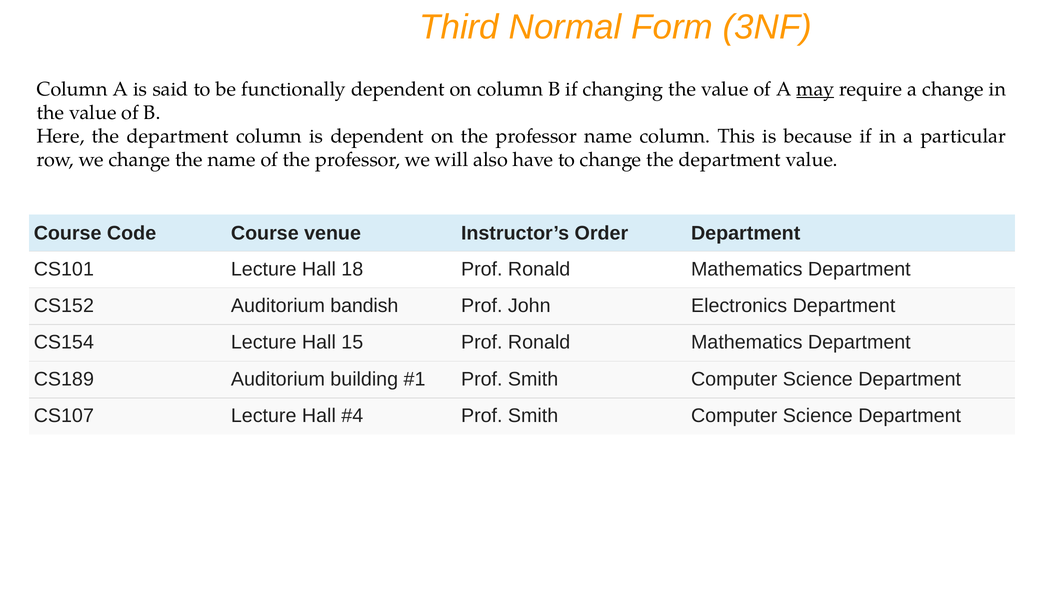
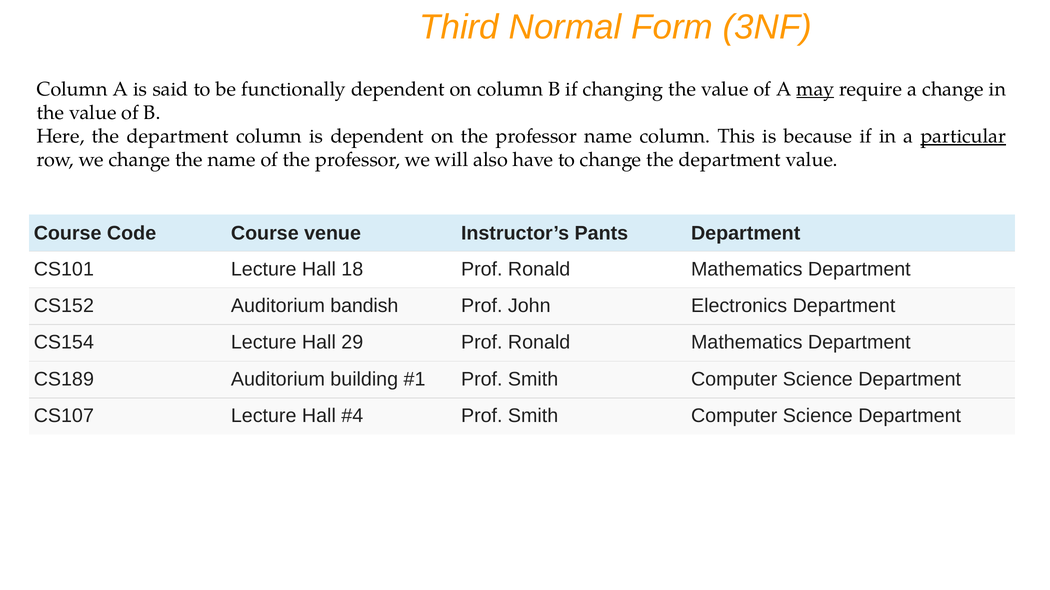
particular underline: none -> present
Order: Order -> Pants
15: 15 -> 29
